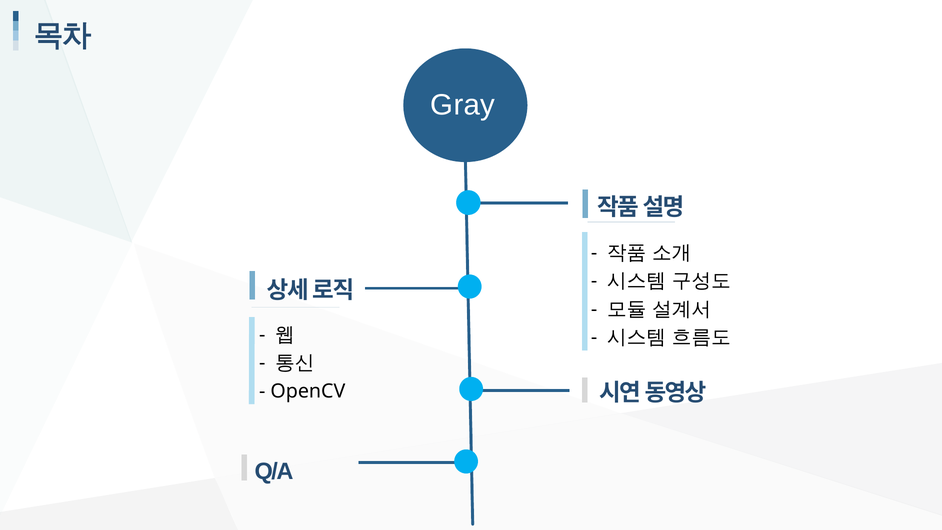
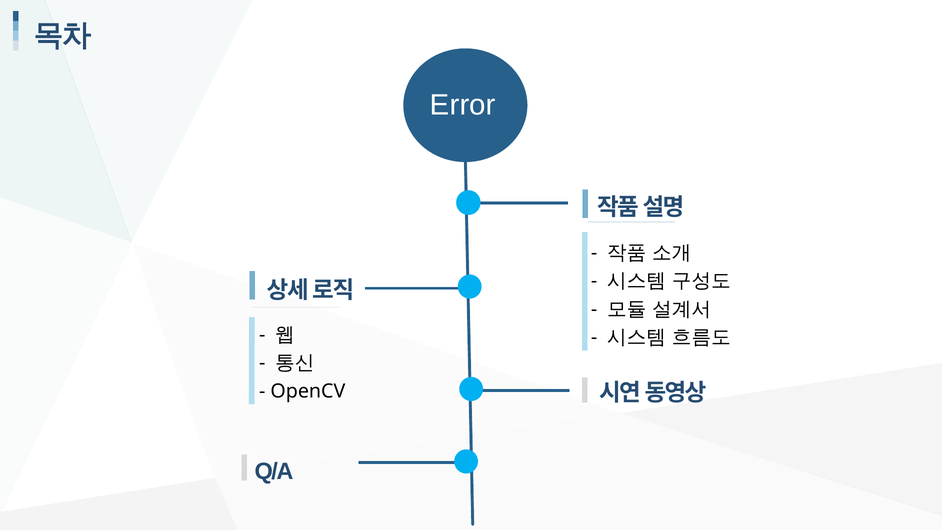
Gray: Gray -> Error
